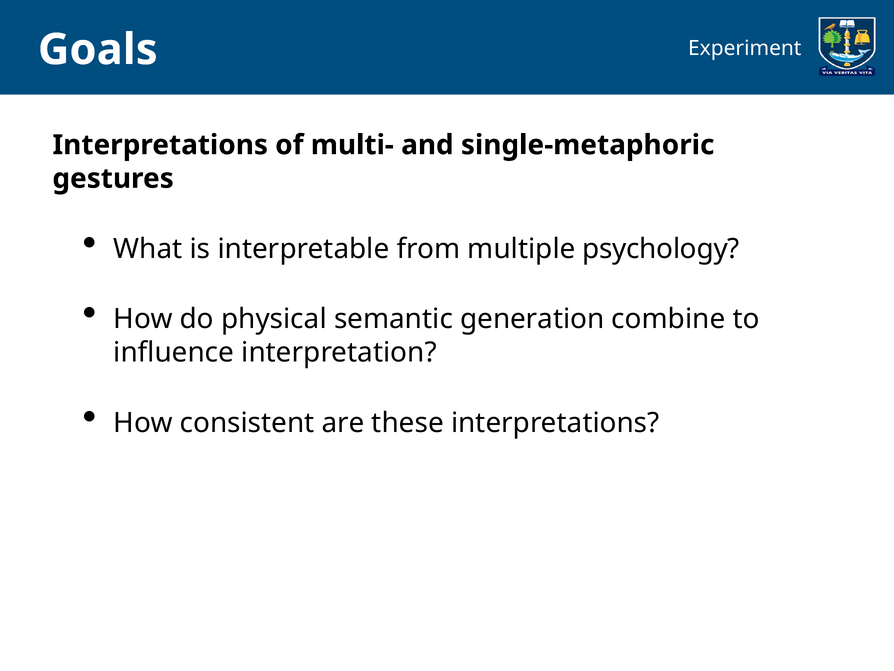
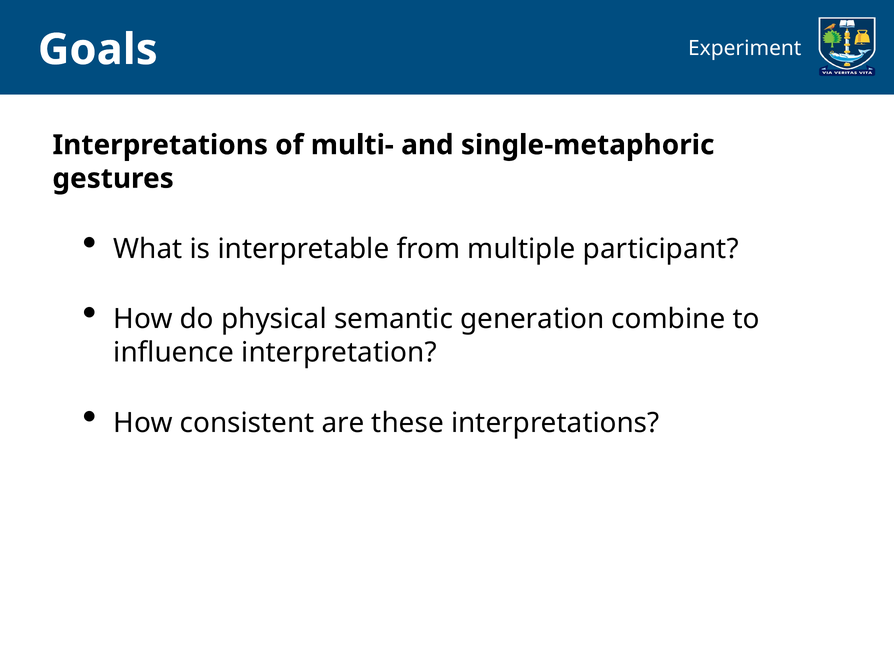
psychology: psychology -> participant
